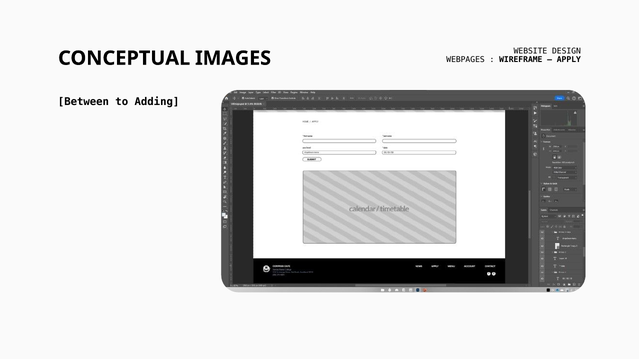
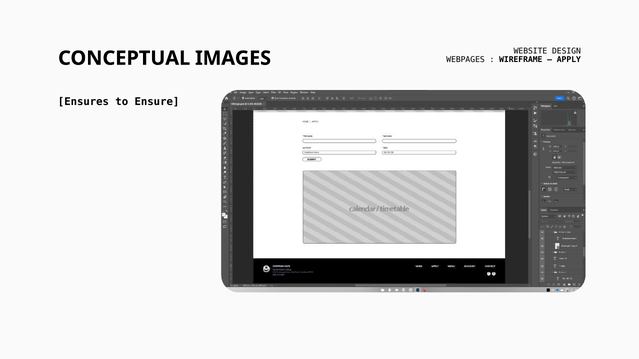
Between: Between -> Ensures
Adding: Adding -> Ensure
